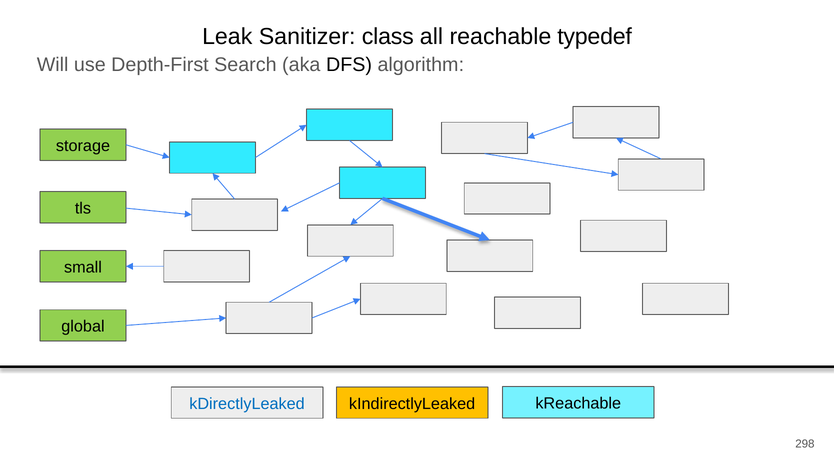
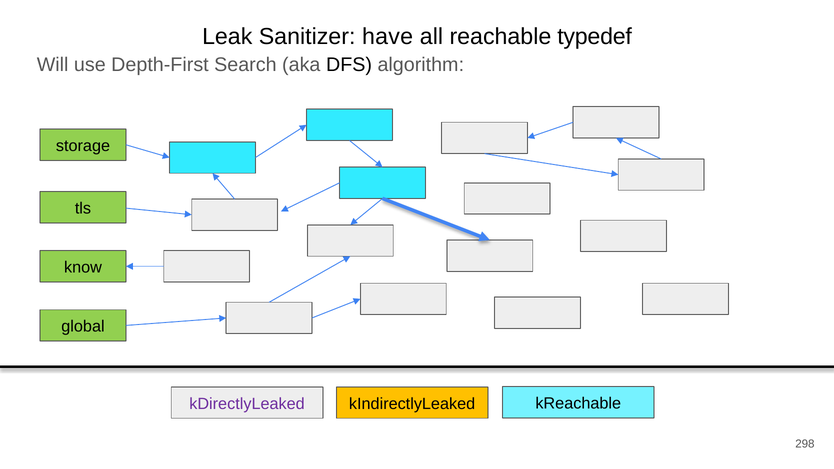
class: class -> have
small: small -> know
kDirectlyLeaked colour: blue -> purple
